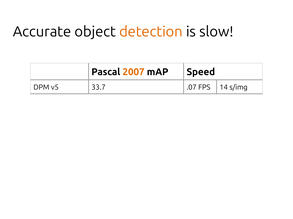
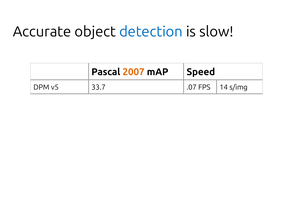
detection colour: orange -> blue
